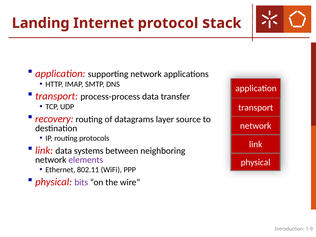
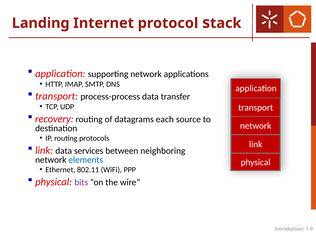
layer: layer -> each
systems: systems -> services
elements colour: purple -> blue
